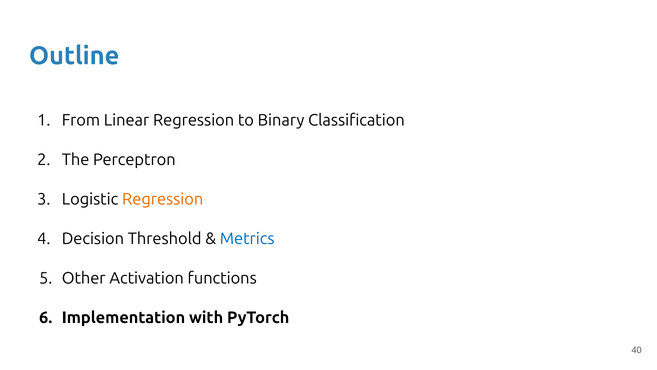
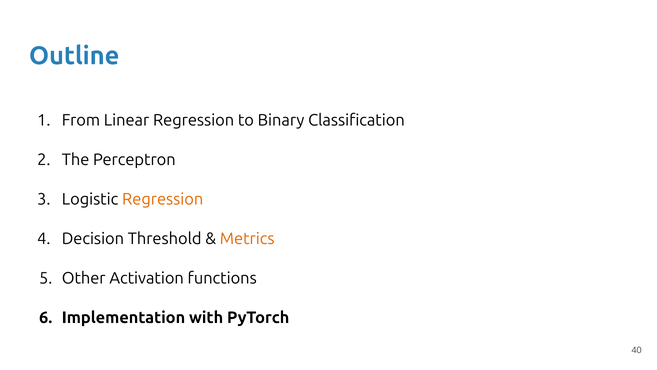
Metrics colour: blue -> orange
